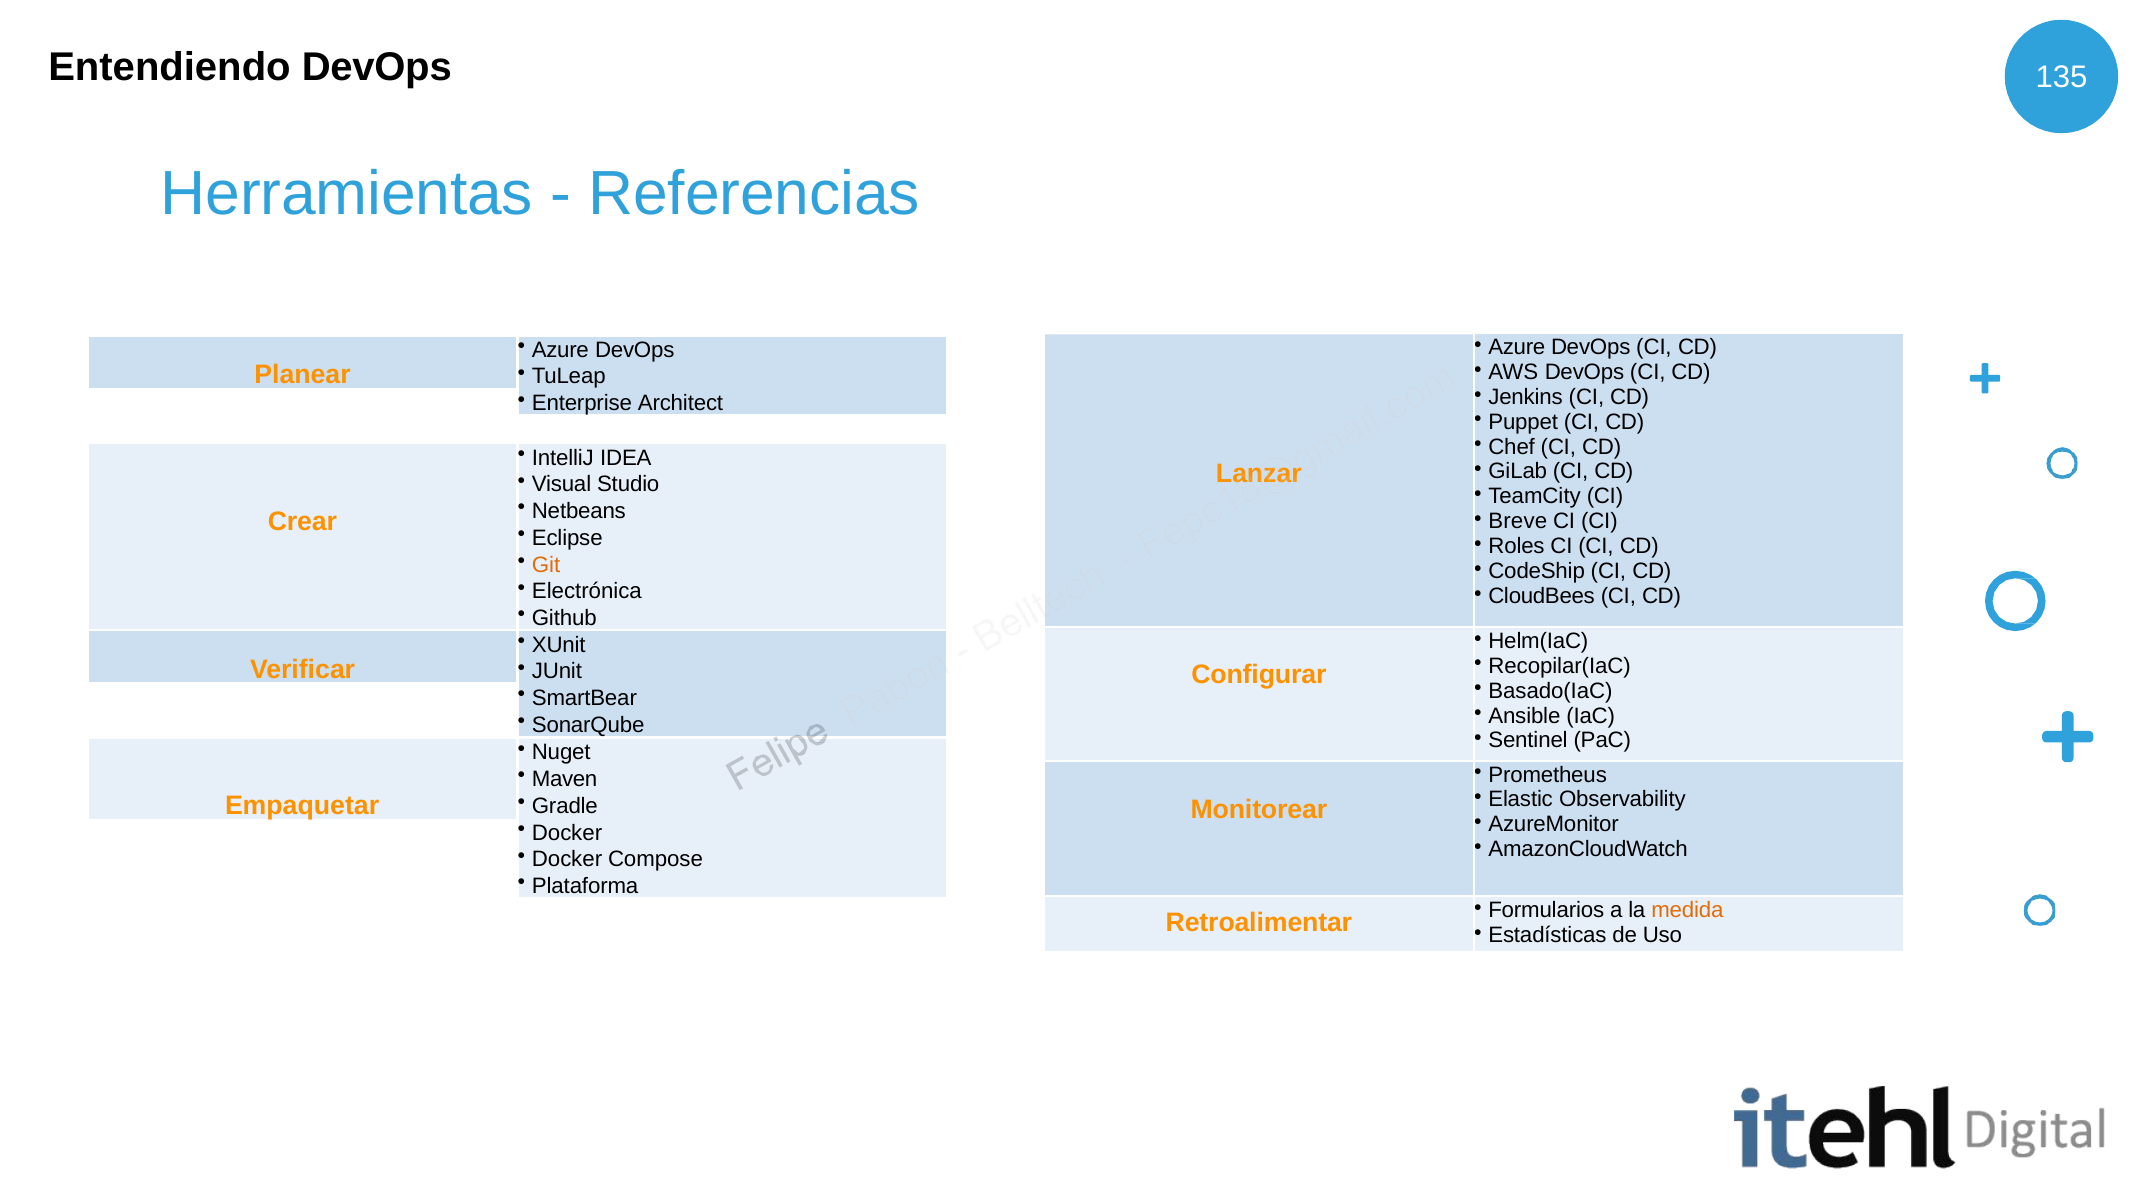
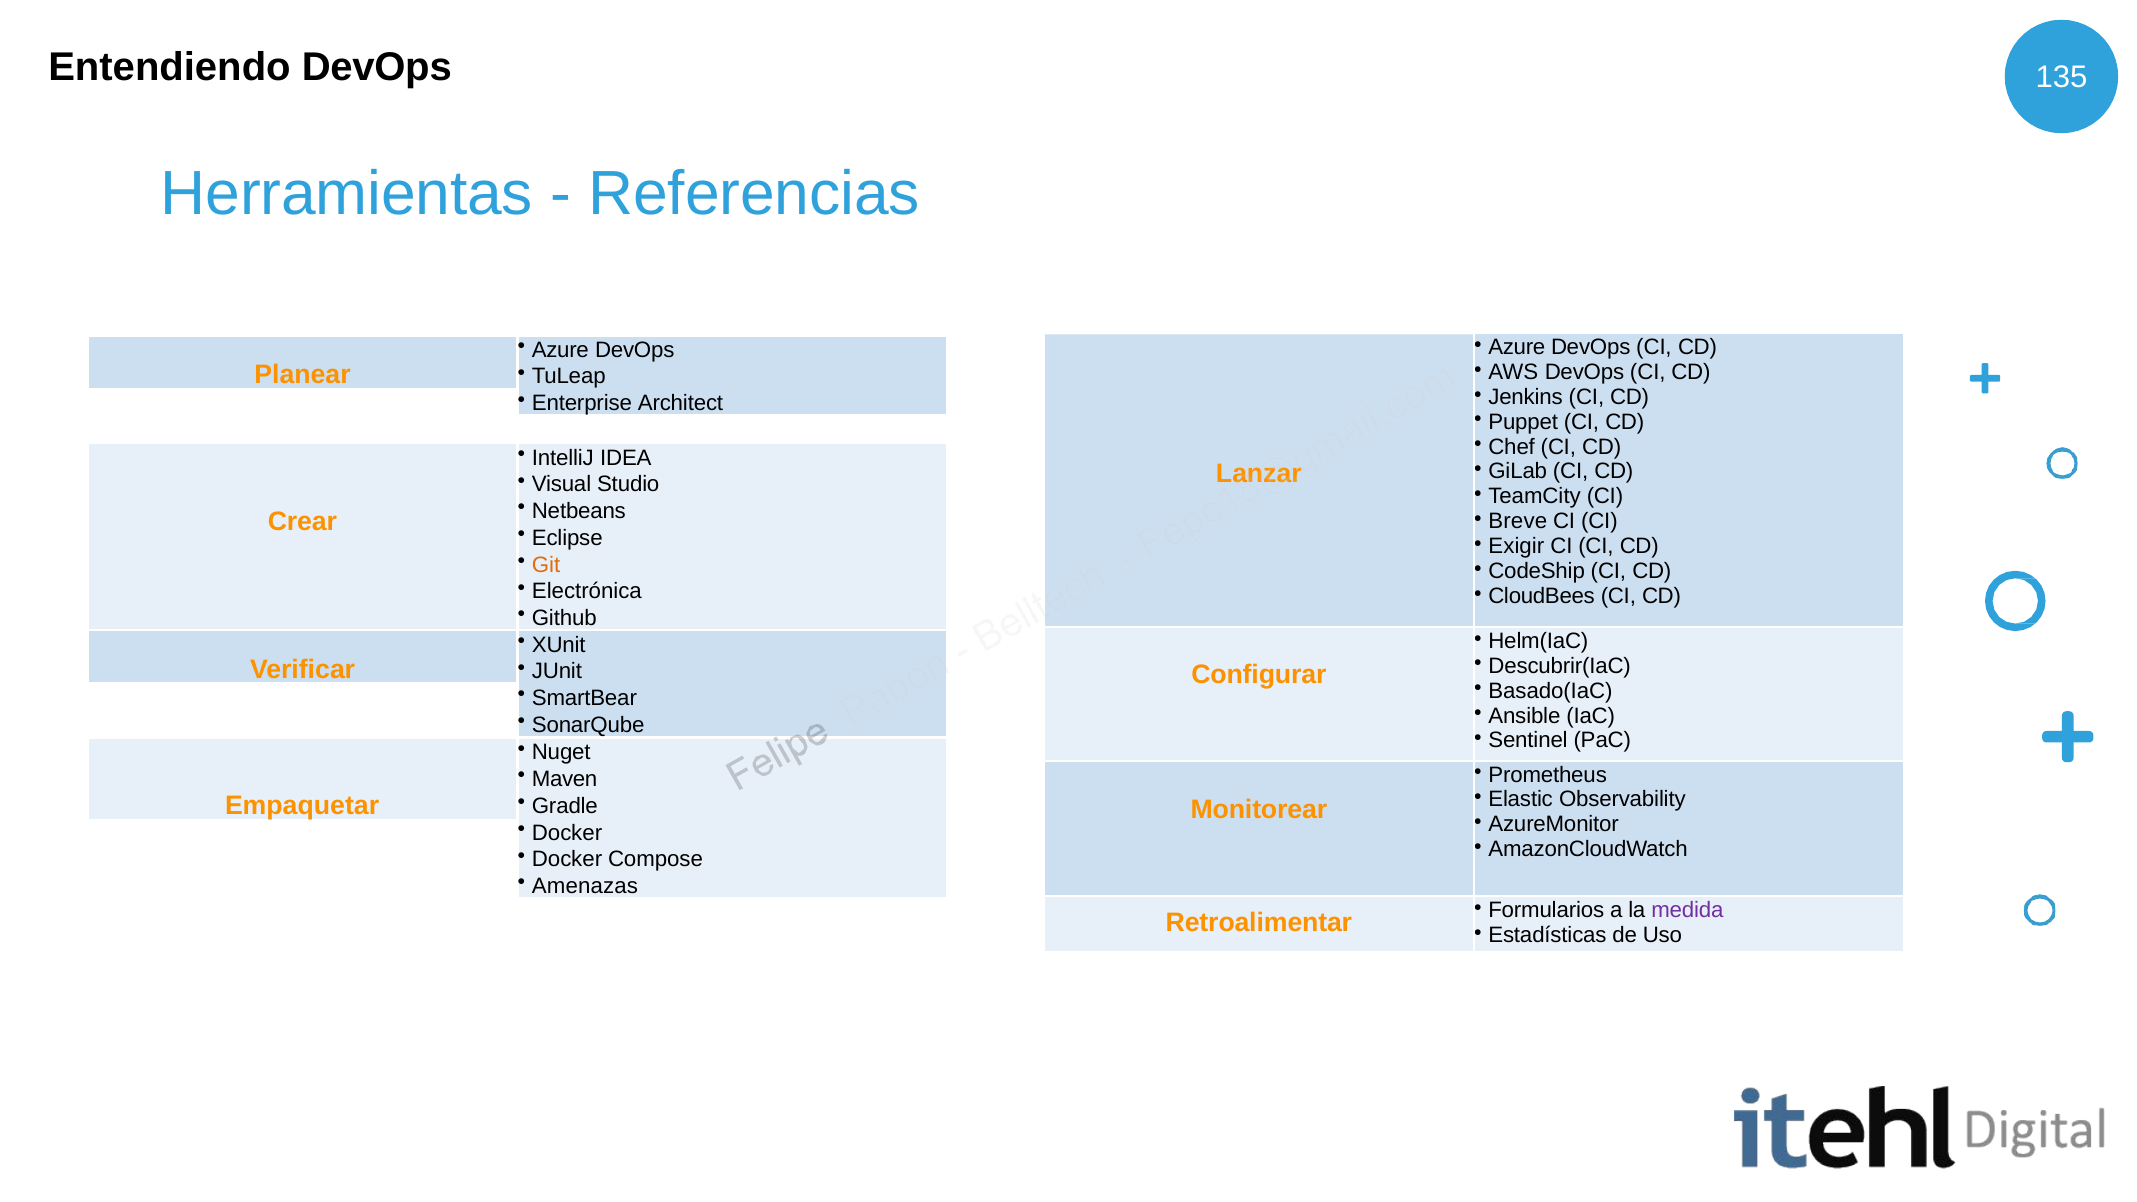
Roles: Roles -> Exigir
Recopilar(IaC: Recopilar(IaC -> Descubrir(IaC
Plataforma: Plataforma -> Amenazas
medida colour: orange -> purple
